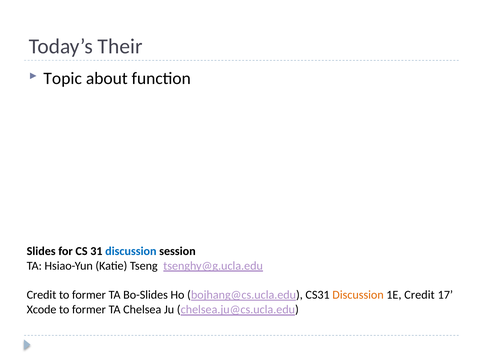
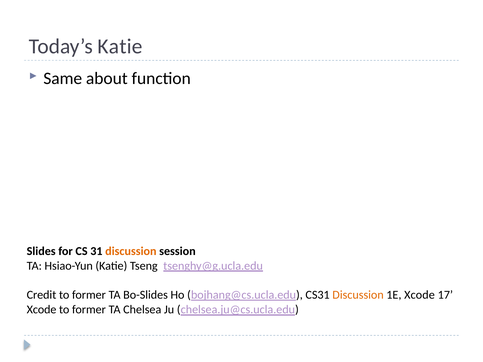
Today’s Their: Their -> Katie
Topic: Topic -> Same
discussion at (131, 251) colour: blue -> orange
1E Credit: Credit -> Xcode
